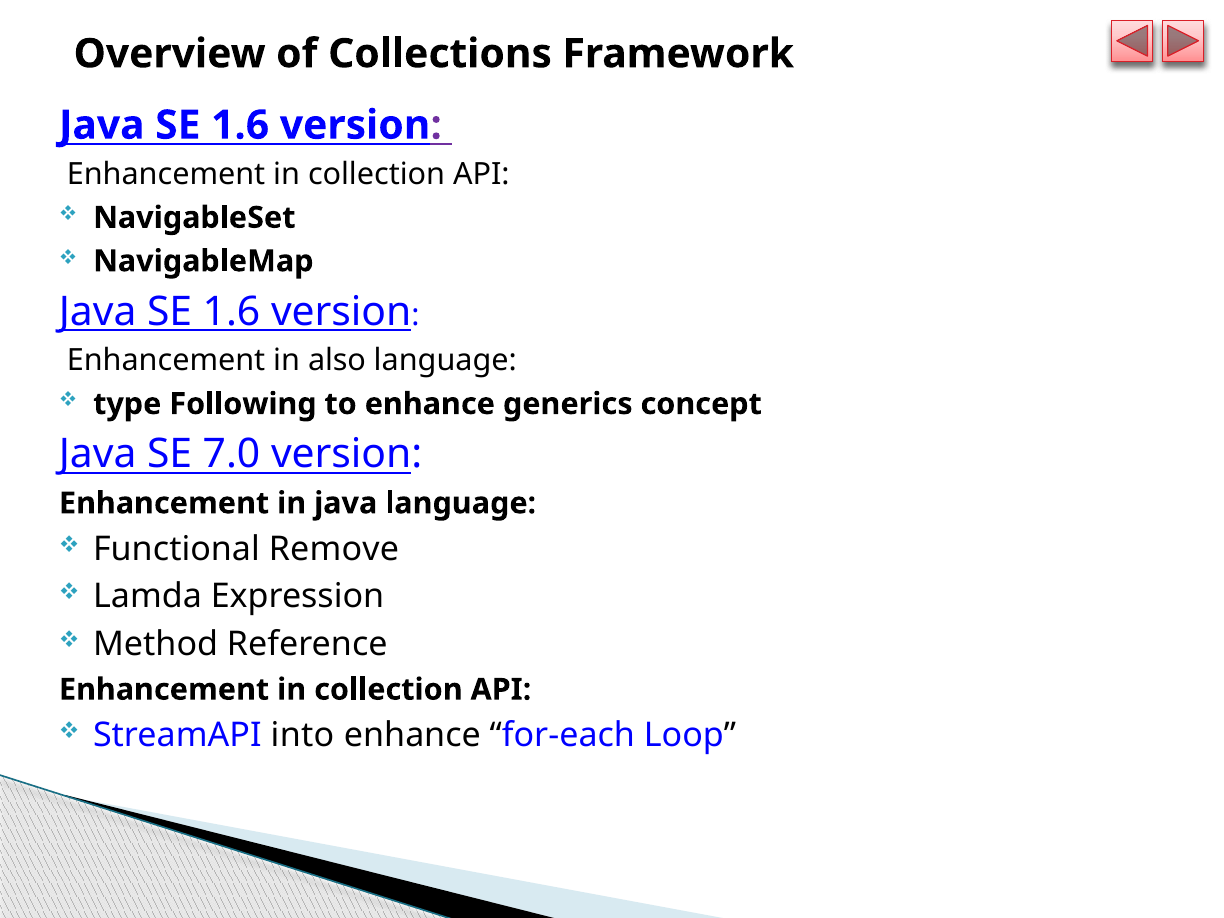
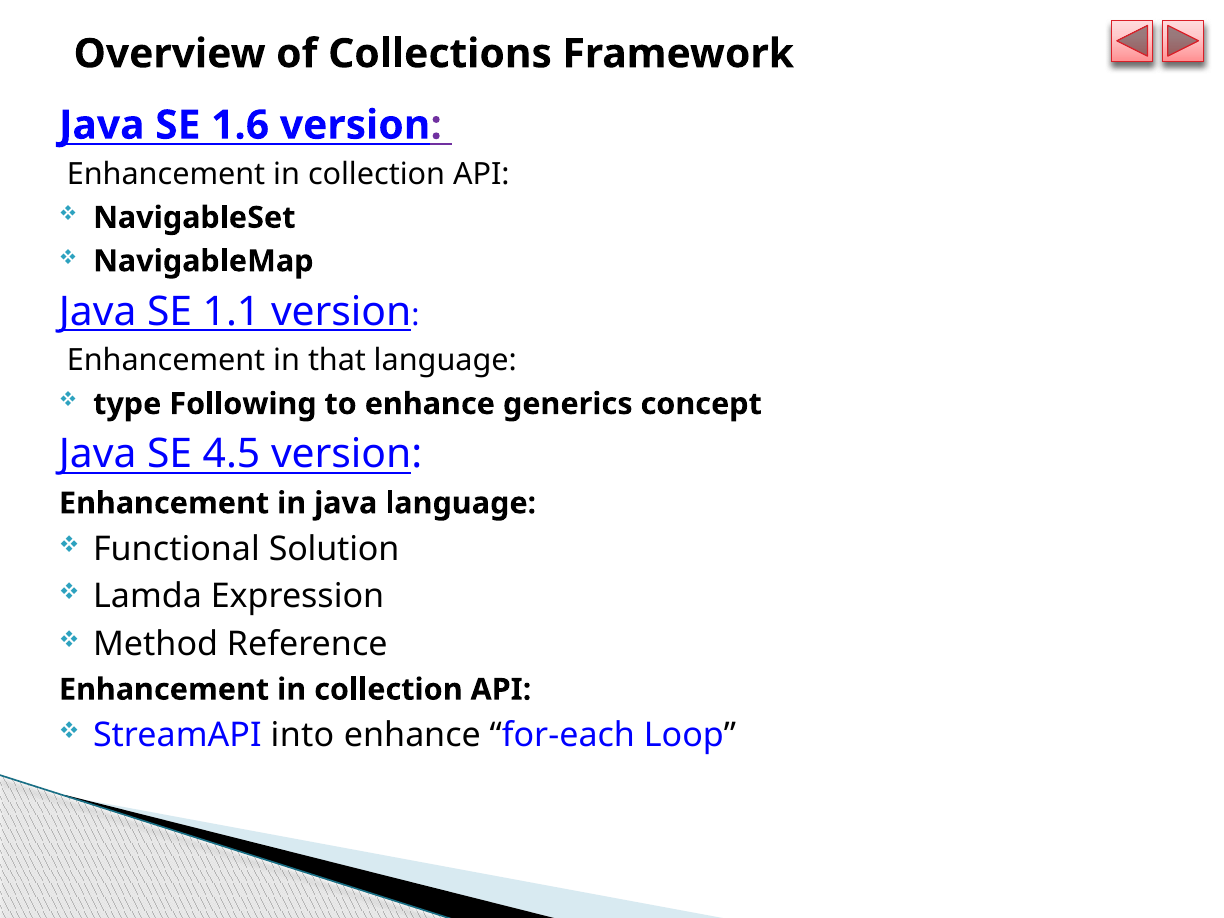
1.6 at (232, 312): 1.6 -> 1.1
also: also -> that
7.0: 7.0 -> 4.5
Remove: Remove -> Solution
